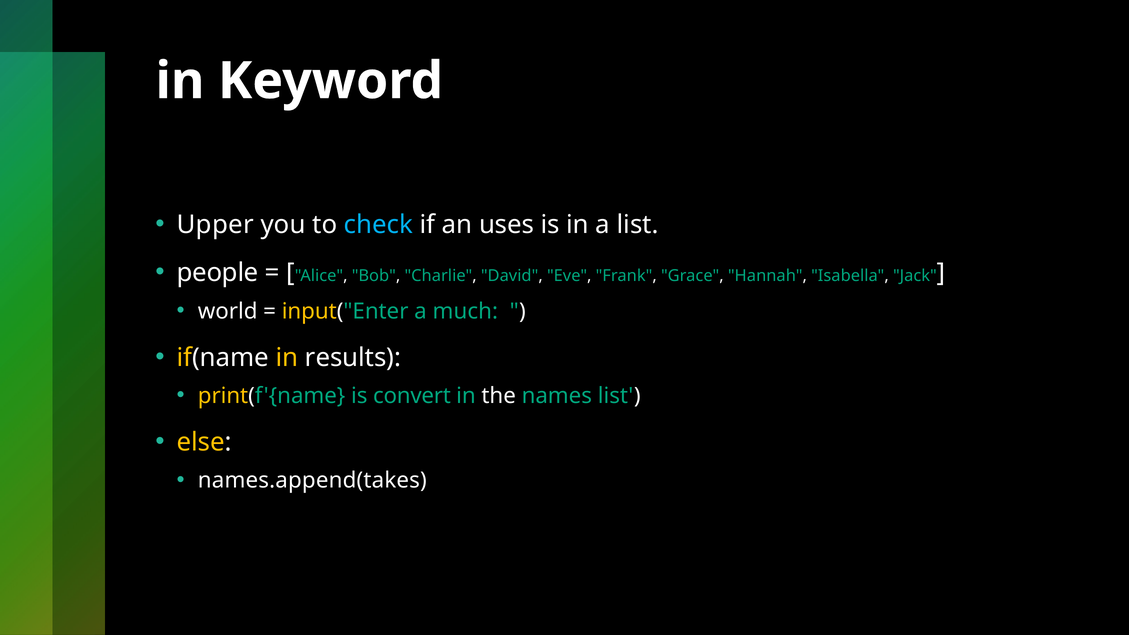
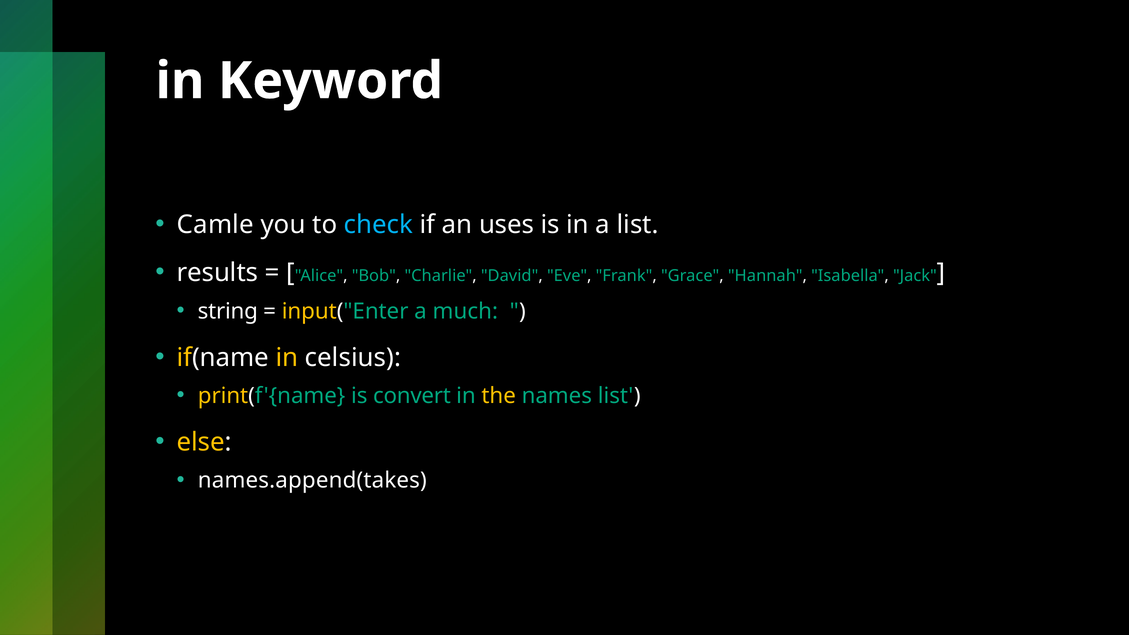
Upper: Upper -> Camle
people: people -> results
world: world -> string
results: results -> celsius
the colour: white -> yellow
